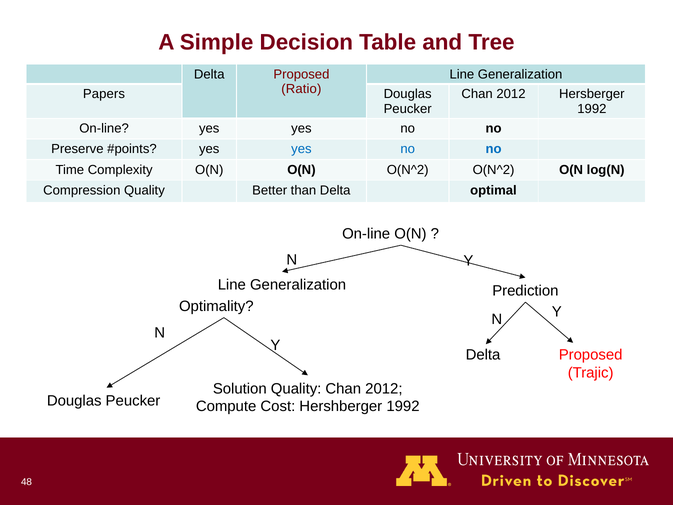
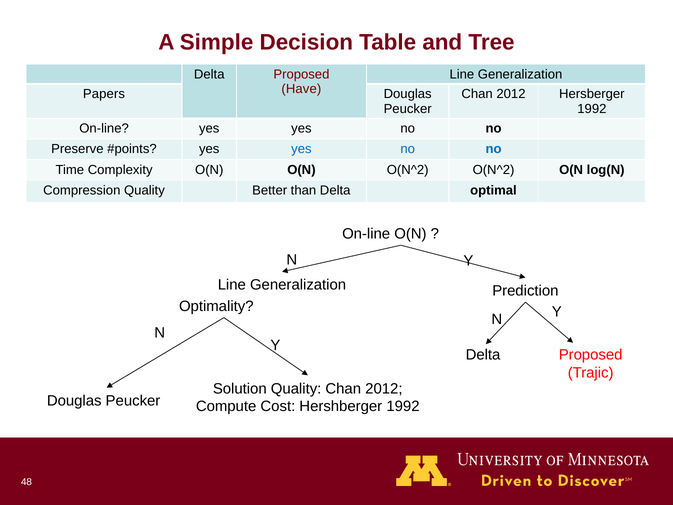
Ratio: Ratio -> Have
